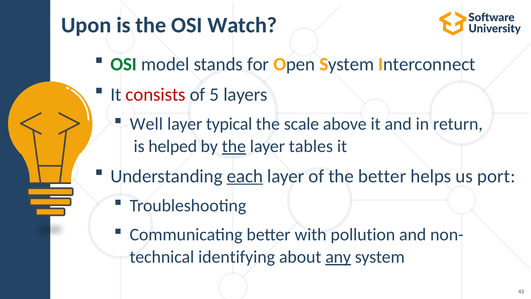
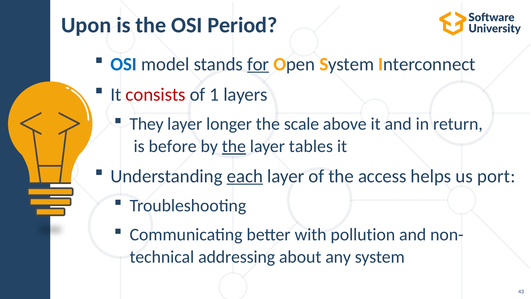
Watch: Watch -> Period
OSI at (124, 64) colour: green -> blue
for underline: none -> present
5: 5 -> 1
Well: Well -> They
typical: typical -> longer
helped: helped -> before
the better: better -> access
identifying: identifying -> addressing
any underline: present -> none
